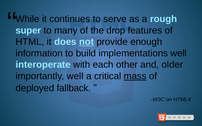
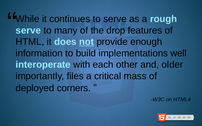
super at (28, 30): super -> serve
importantly well: well -> files
mass underline: present -> none
fallback: fallback -> corners
